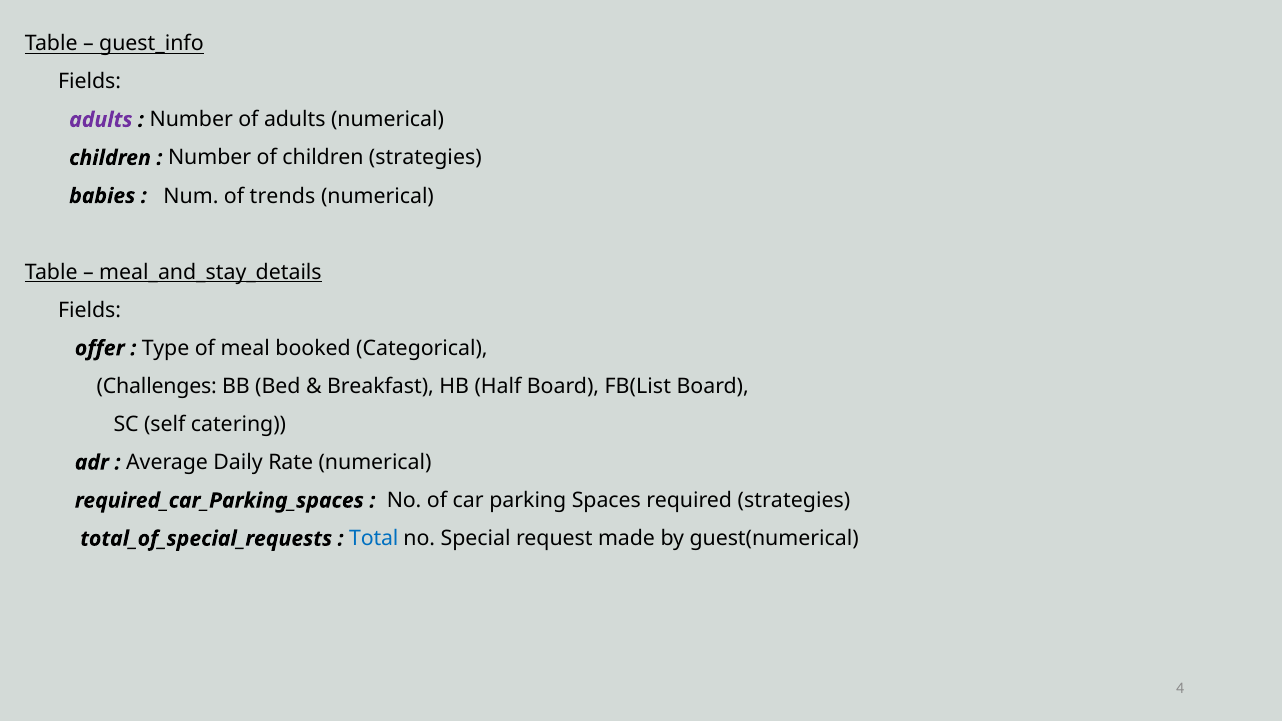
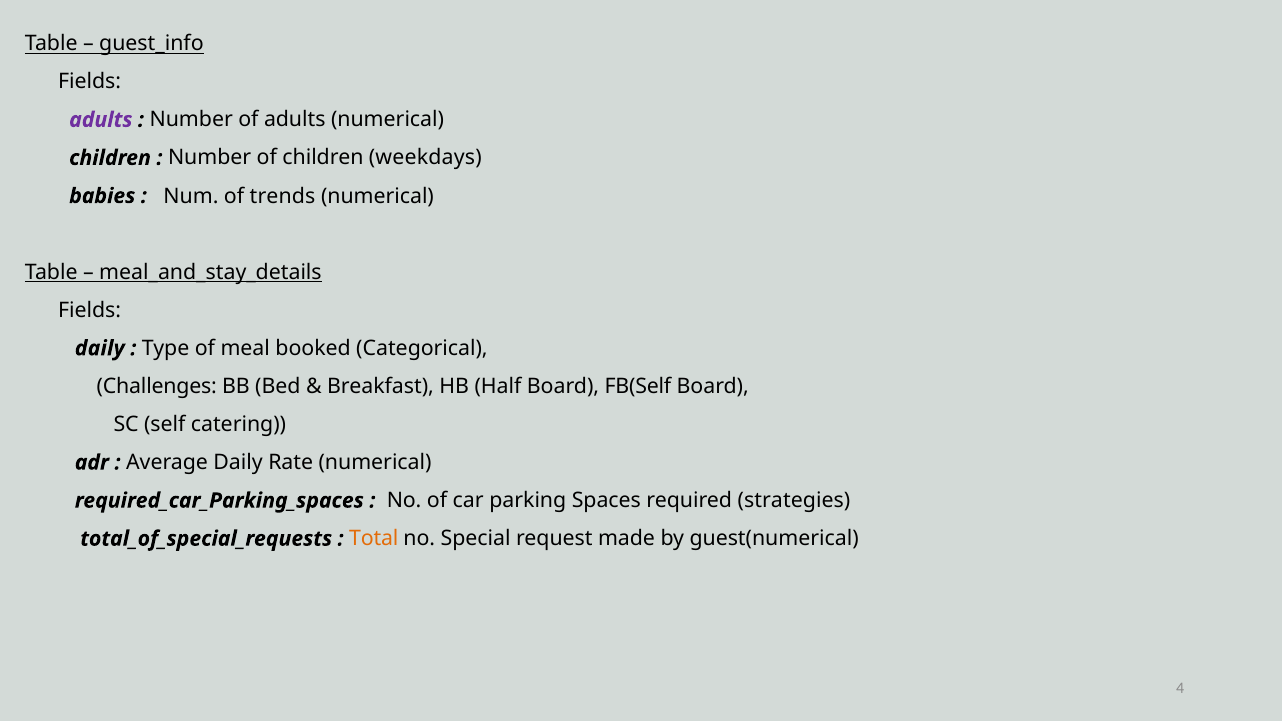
children strategies: strategies -> weekdays
offer at (100, 348): offer -> daily
FB(List: FB(List -> FB(Self
Total colour: blue -> orange
